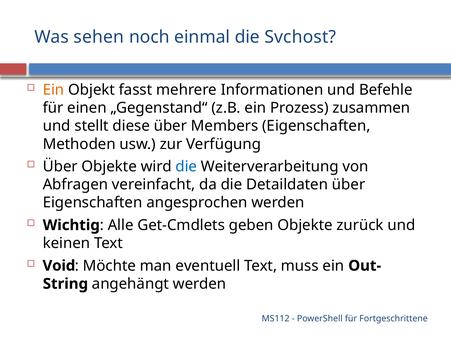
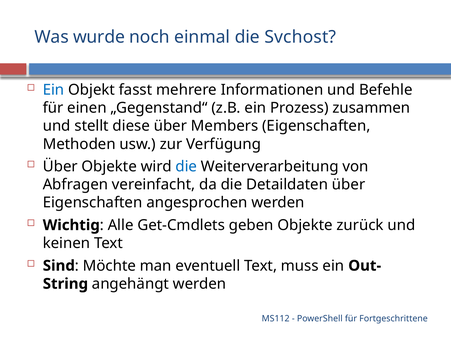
sehen: sehen -> wurde
Ein at (54, 90) colour: orange -> blue
Void: Void -> Sind
